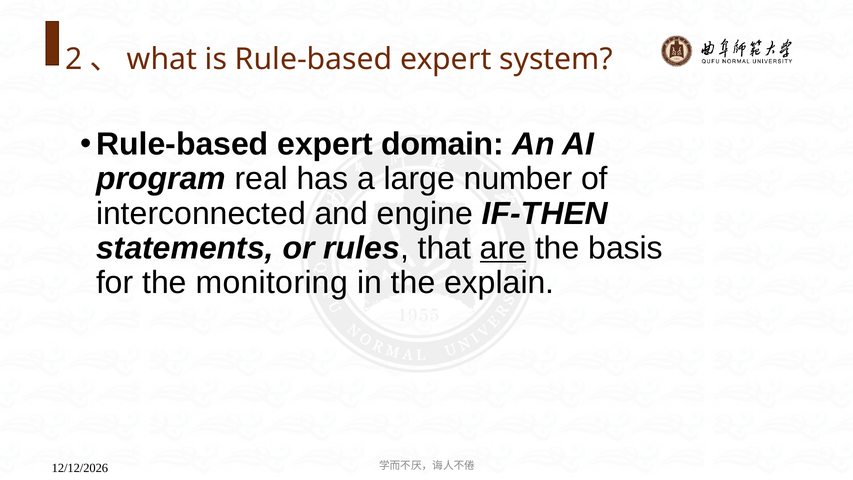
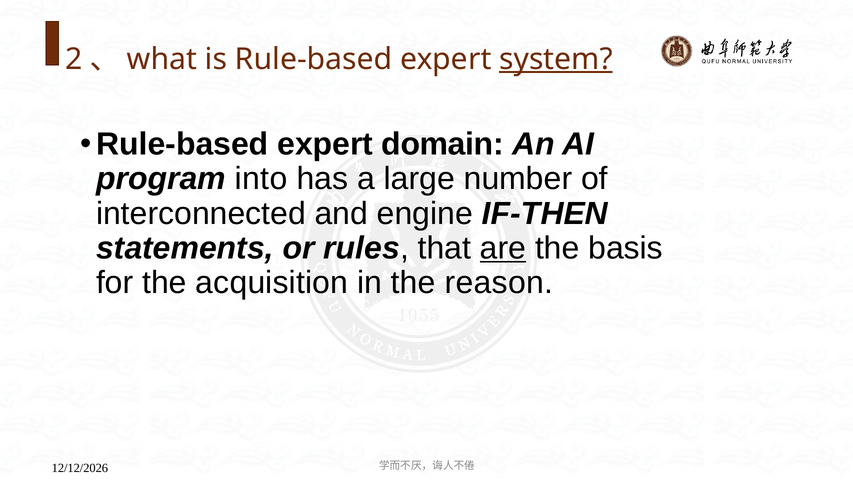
system underline: none -> present
real: real -> into
monitoring: monitoring -> acquisition
explain: explain -> reason
